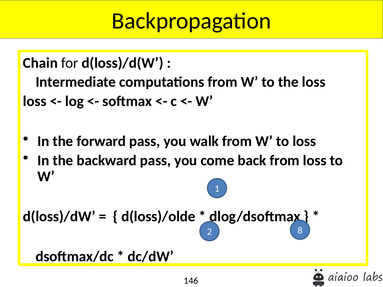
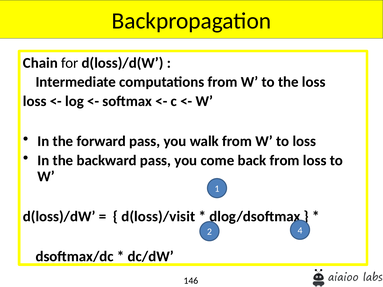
d(loss)/olde: d(loss)/olde -> d(loss)/visit
8: 8 -> 4
